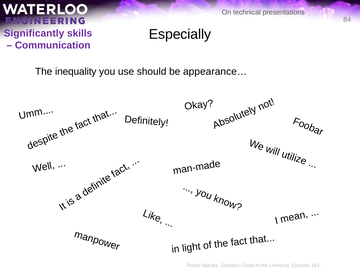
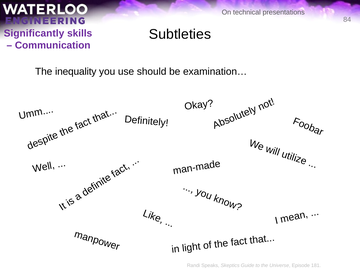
Especially: Especially -> Subtleties
appearance…: appearance… -> examination…
